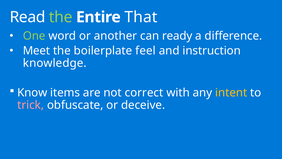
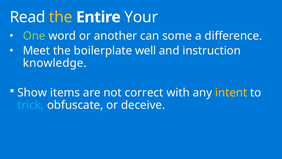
the at (61, 17) colour: light green -> yellow
That: That -> Your
ready: ready -> some
feel: feel -> well
Know: Know -> Show
trick colour: pink -> light blue
